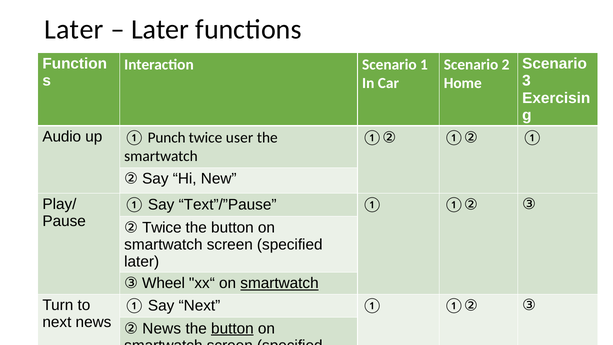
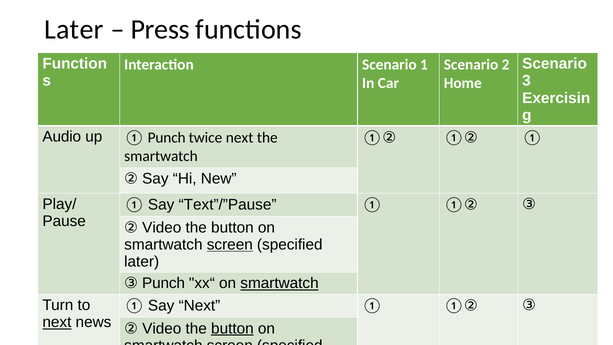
Later at (160, 29): Later -> Press
twice user: user -> next
Twice at (162, 227): Twice -> Video
screen at (230, 244) underline: none -> present
③ Wheel: Wheel -> Punch
next at (57, 322) underline: none -> present
News at (162, 328): News -> Video
